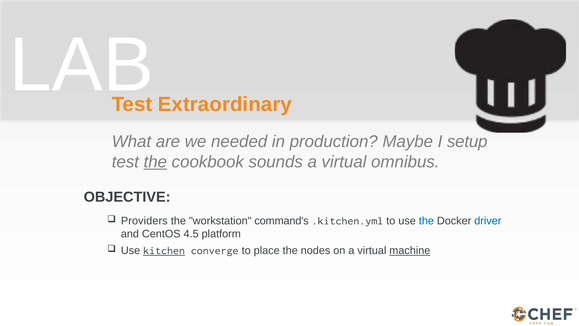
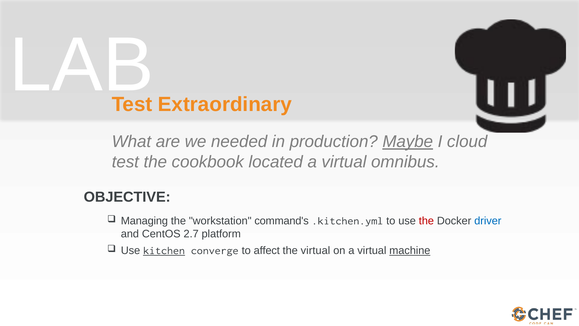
Maybe underline: none -> present
setup: setup -> cloud
the at (155, 162) underline: present -> none
sounds: sounds -> located
Providers: Providers -> Managing
the at (426, 221) colour: blue -> red
4.5: 4.5 -> 2.7
place: place -> affect
the nodes: nodes -> virtual
